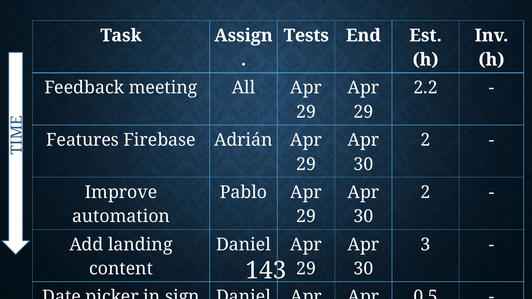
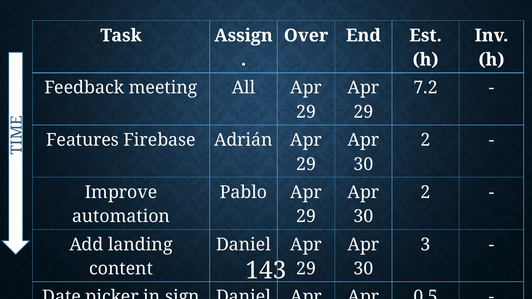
Tests: Tests -> Over
2.2: 2.2 -> 7.2
